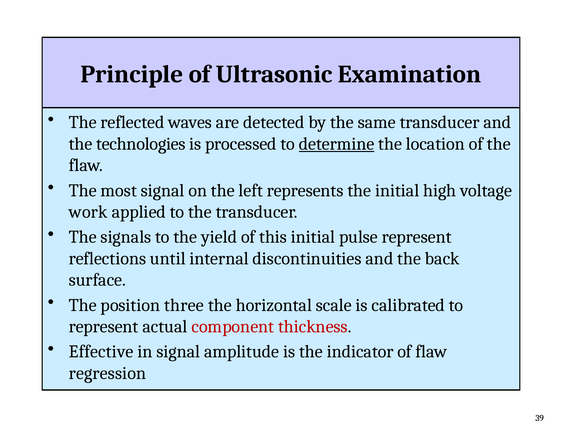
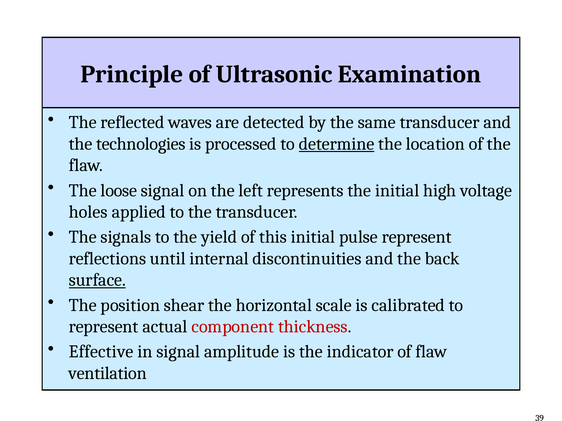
most: most -> loose
work: work -> holes
surface underline: none -> present
three: three -> shear
regression: regression -> ventilation
